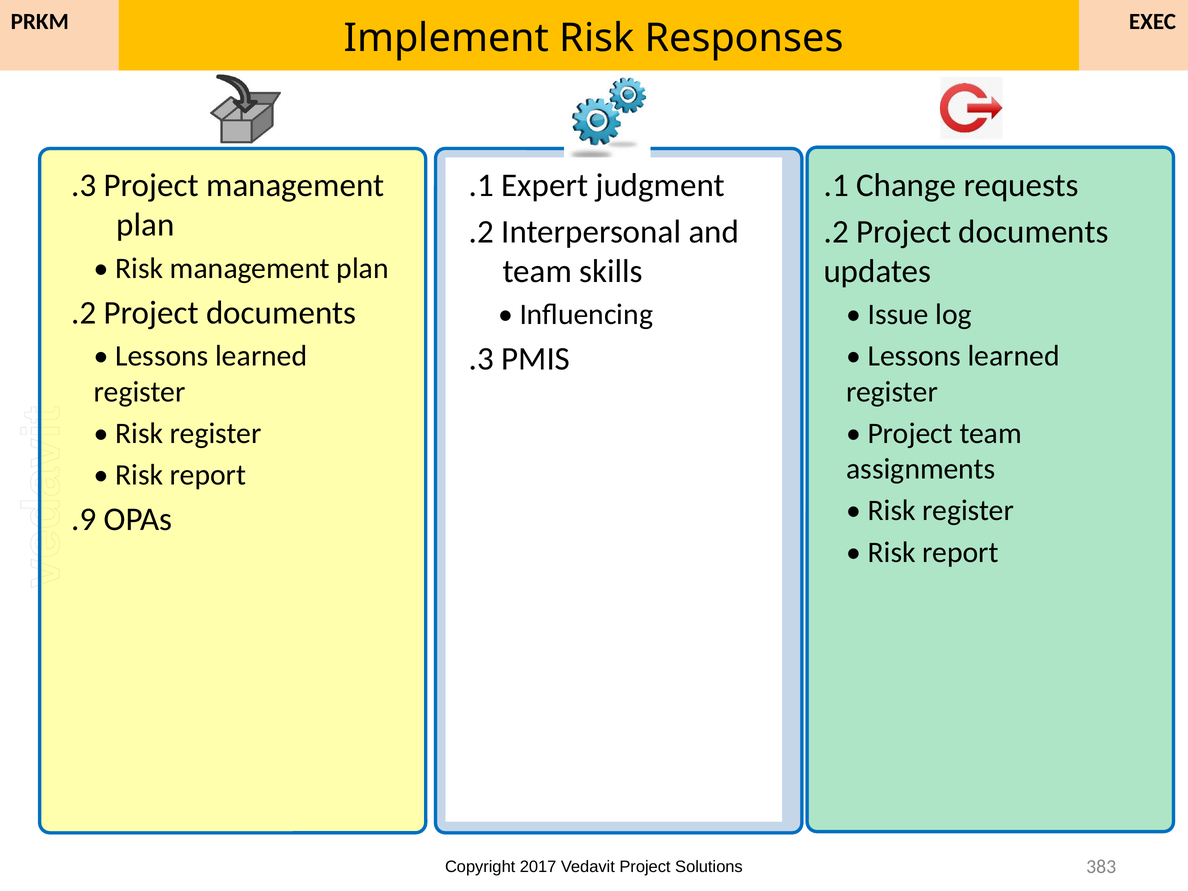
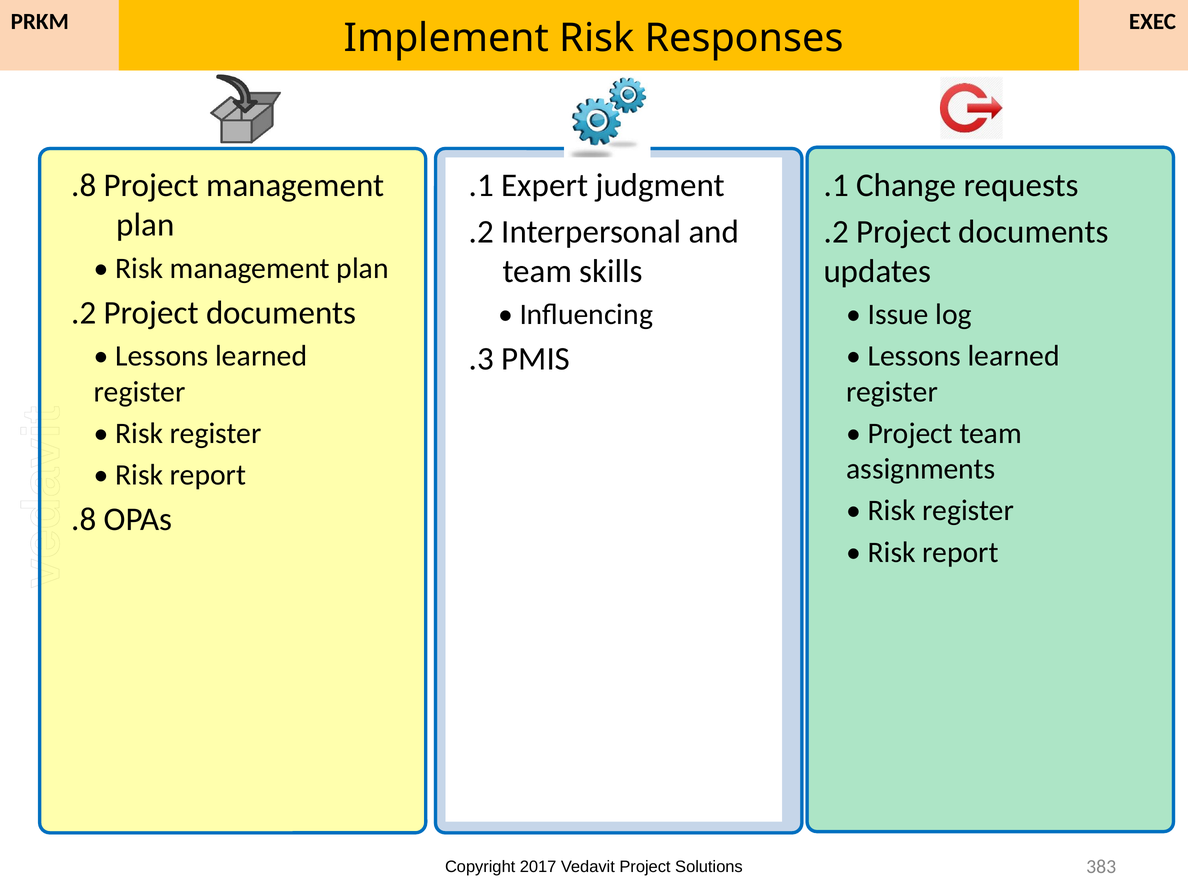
.3 at (84, 185): .3 -> .8
.9 at (84, 519): .9 -> .8
